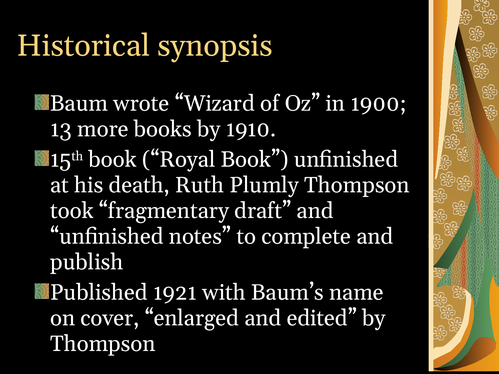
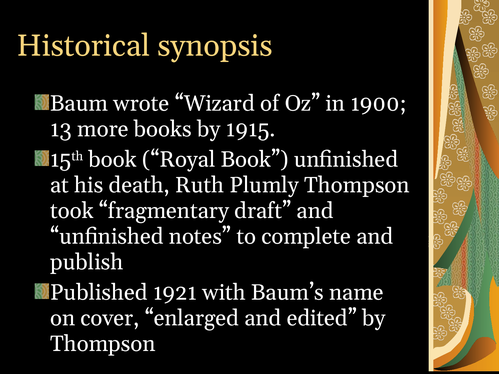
1910: 1910 -> 1915
